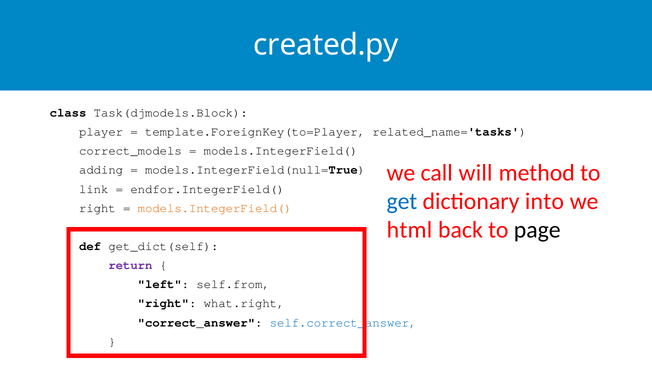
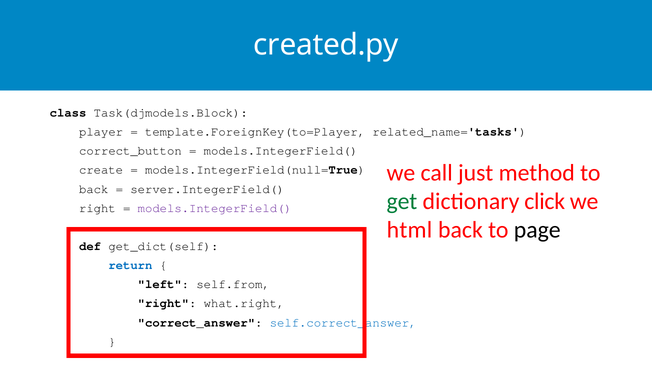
correct_models: correct_models -> correct_button
will: will -> just
adding: adding -> create
link at (94, 189): link -> back
endfor.IntegerField(: endfor.IntegerField( -> server.IntegerField(
get colour: blue -> green
into: into -> click
models.IntegerField( at (215, 208) colour: orange -> purple
return colour: purple -> blue
